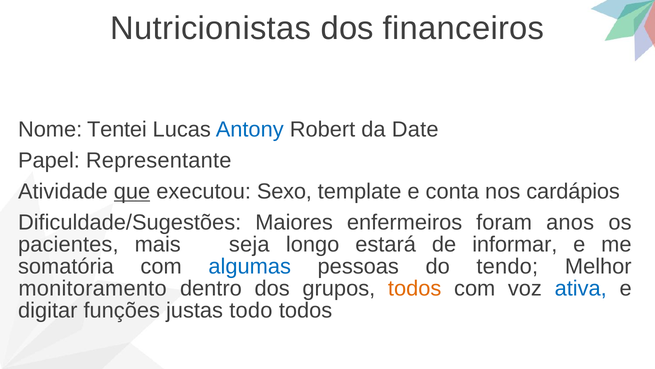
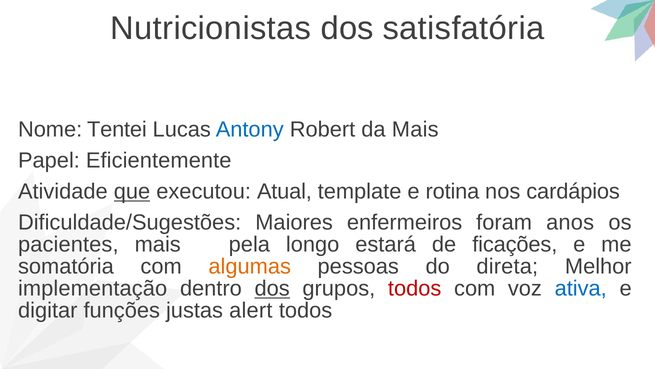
financeiros: financeiros -> satisfatória
da Date: Date -> Mais
Representante: Representante -> Eficientemente
Sexo: Sexo -> Atual
conta: conta -> rotina
seja: seja -> pela
informar: informar -> ficações
algumas colour: blue -> orange
tendo: tendo -> direta
monitoramento: monitoramento -> implementação
dos at (272, 288) underline: none -> present
todos at (415, 288) colour: orange -> red
todo: todo -> alert
